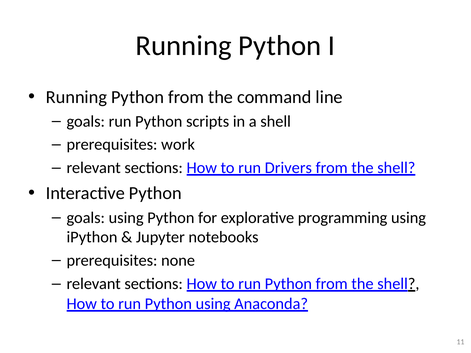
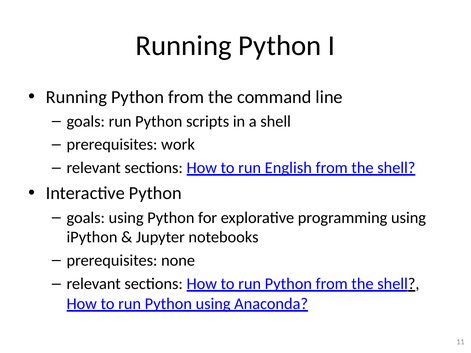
Drivers: Drivers -> English
